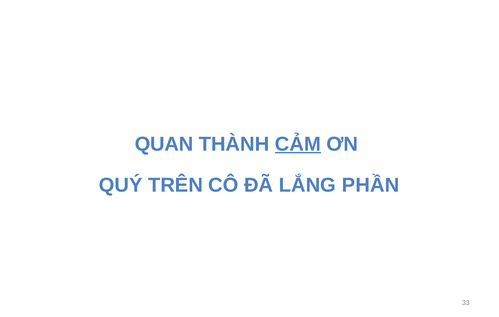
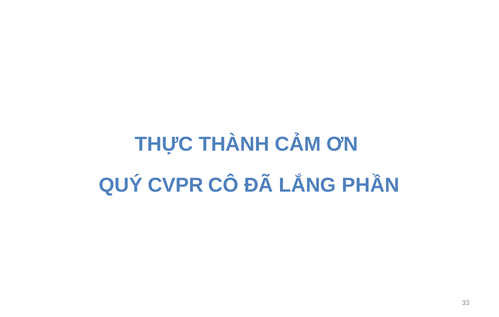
QUAN: QUAN -> THỰC
CẢM underline: present -> none
TRÊN: TRÊN -> CVPR
